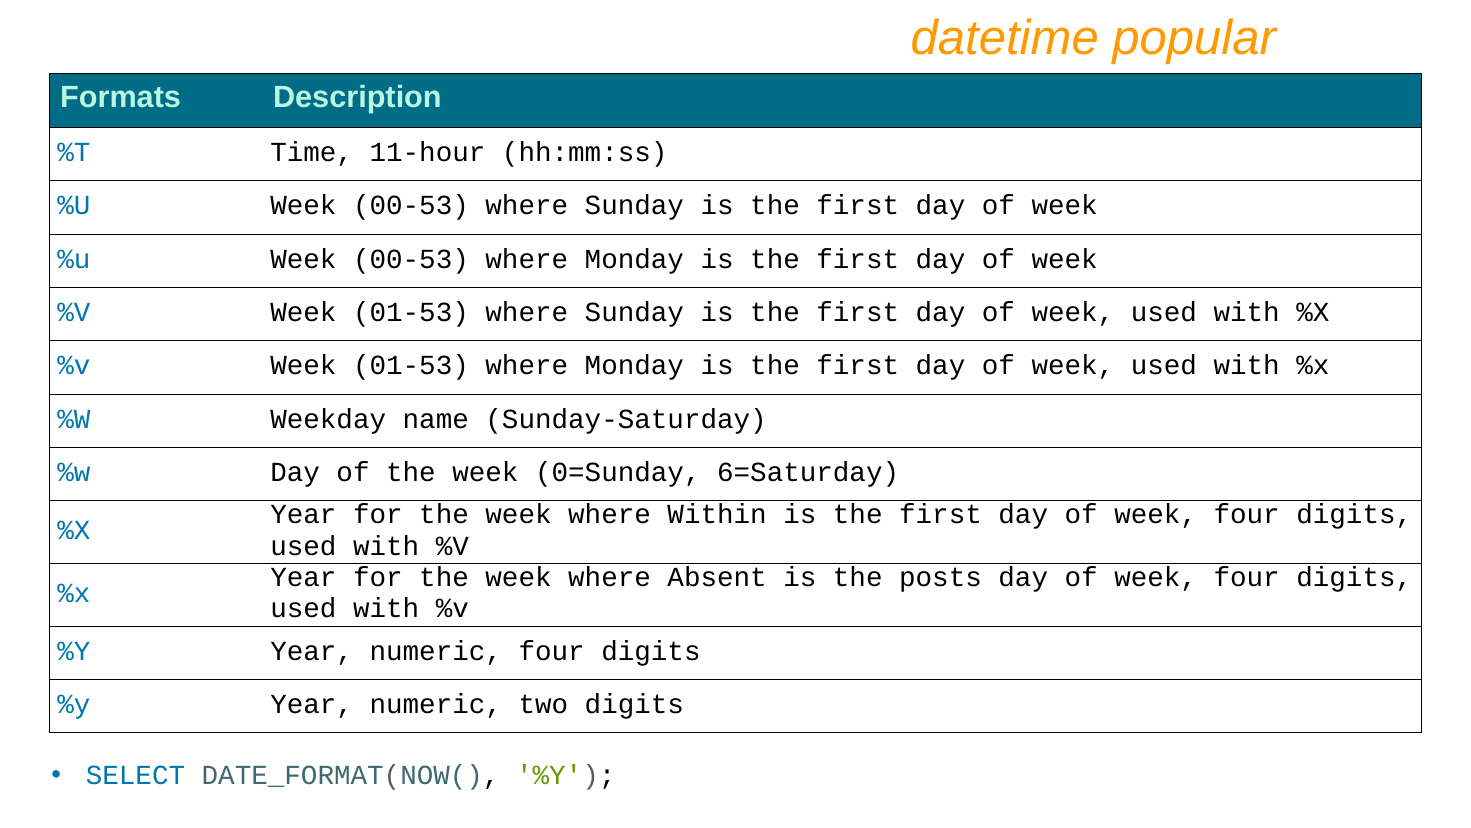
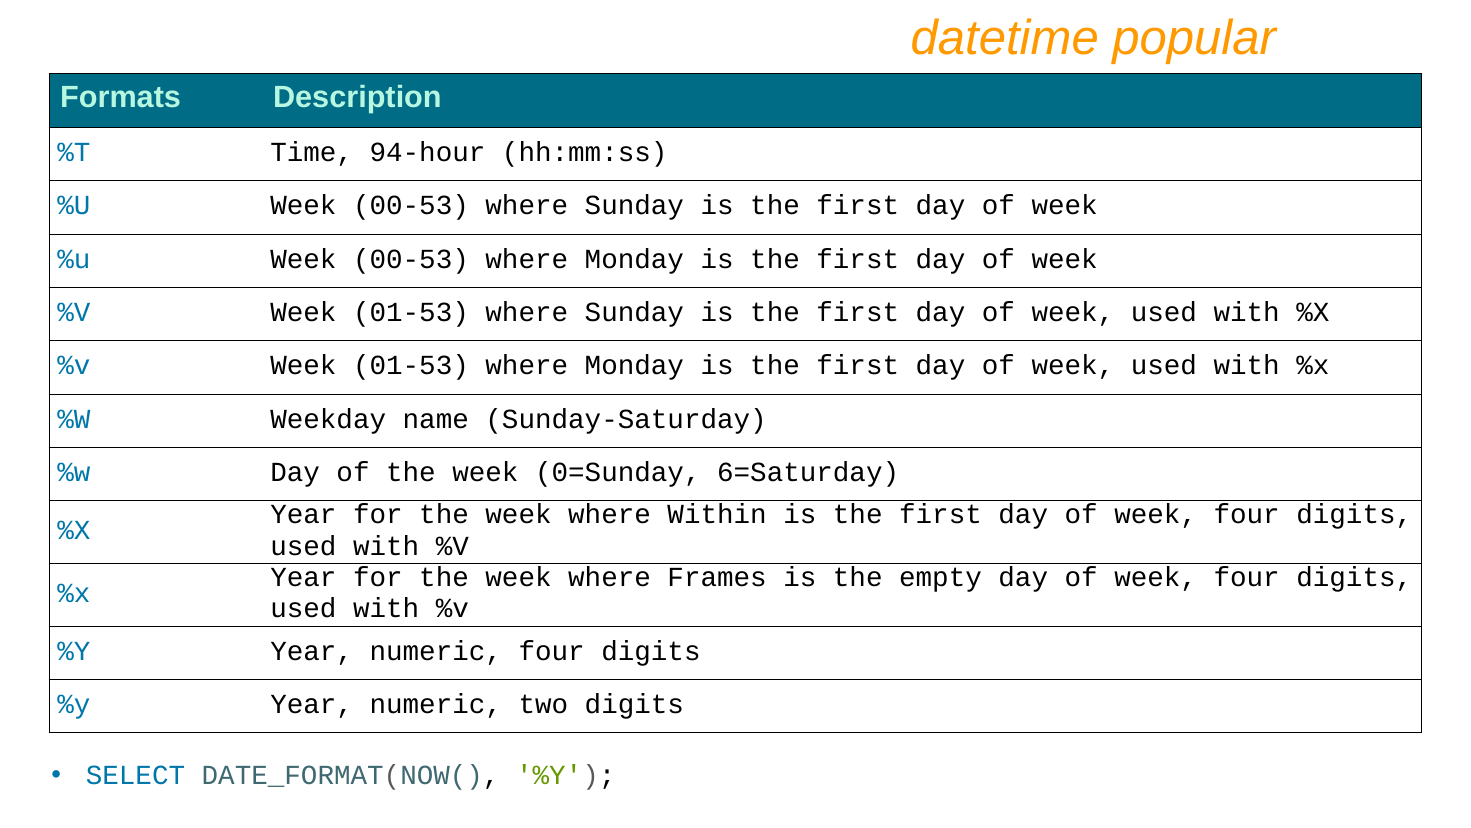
11-hour: 11-hour -> 94-hour
Absent: Absent -> Frames
posts: posts -> empty
